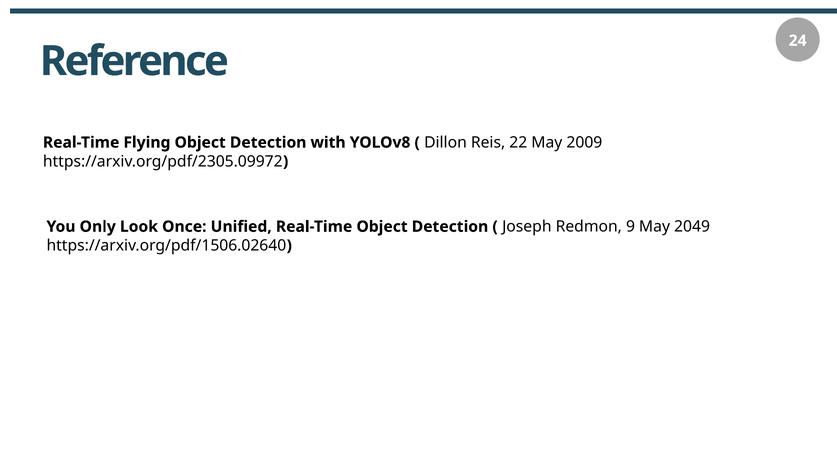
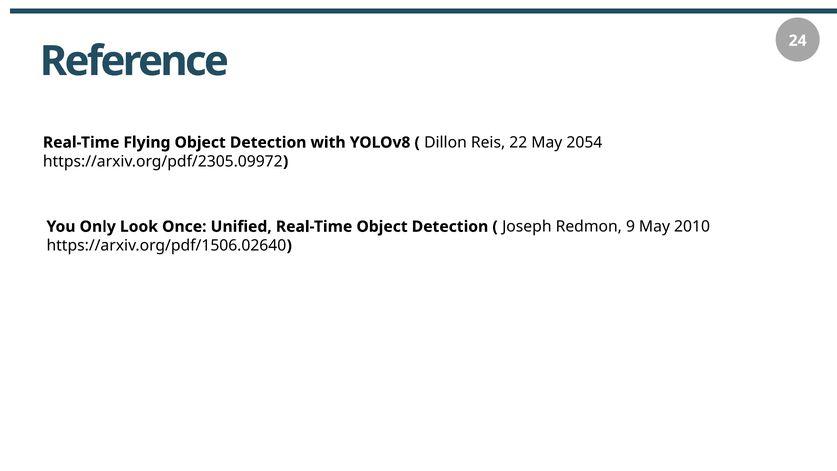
2009: 2009 -> 2054
2049: 2049 -> 2010
